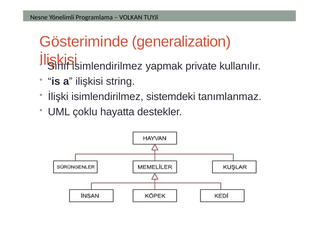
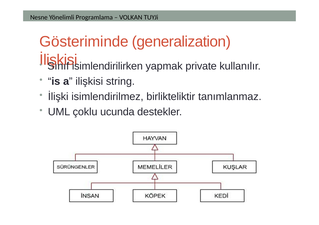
isimlendirilmez at (107, 66): isimlendirilmez -> isimlendirilirken
sistemdeki: sistemdeki -> birlikteliktir
hayatta: hayatta -> ucunda
